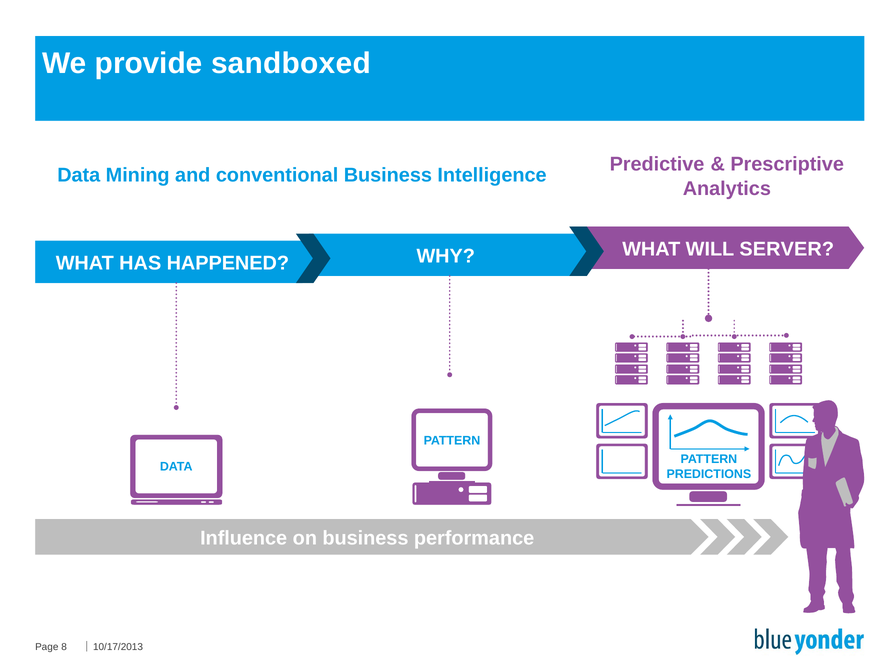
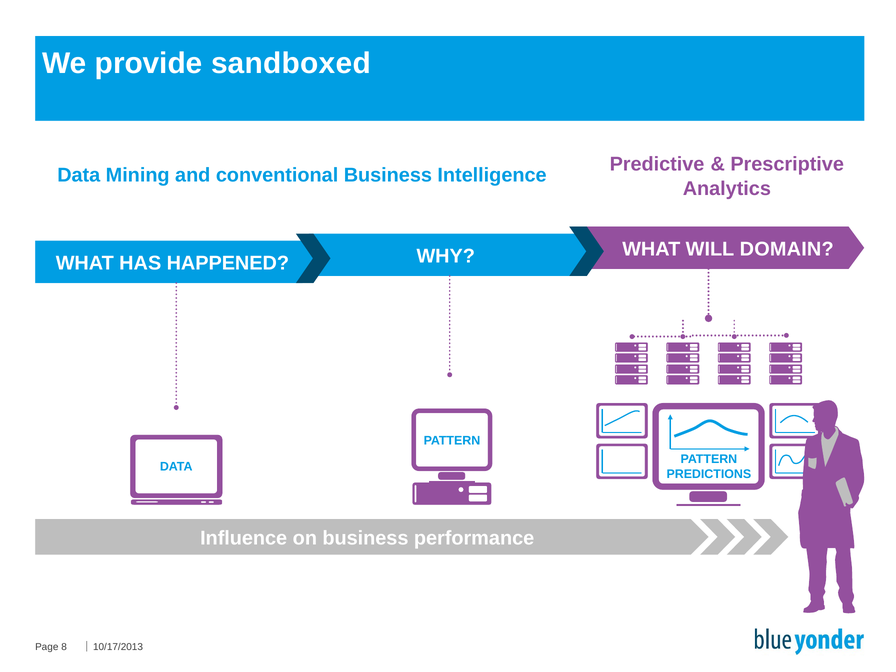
SERVER: SERVER -> DOMAIN
